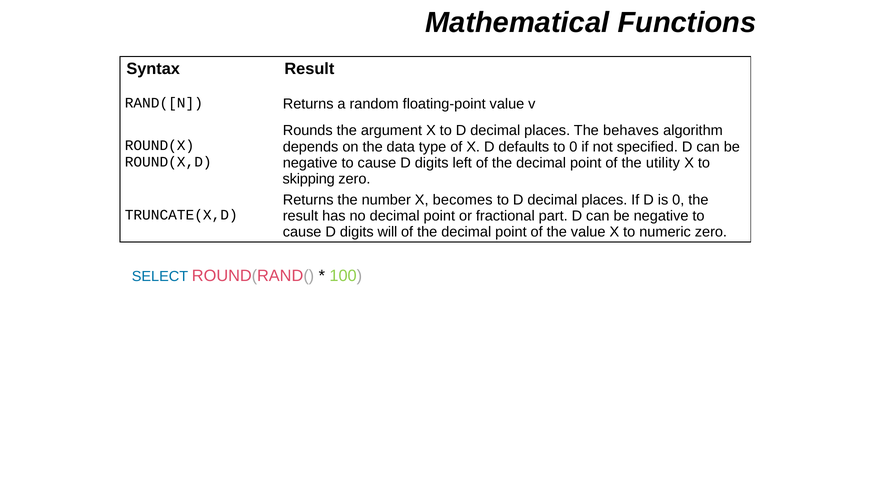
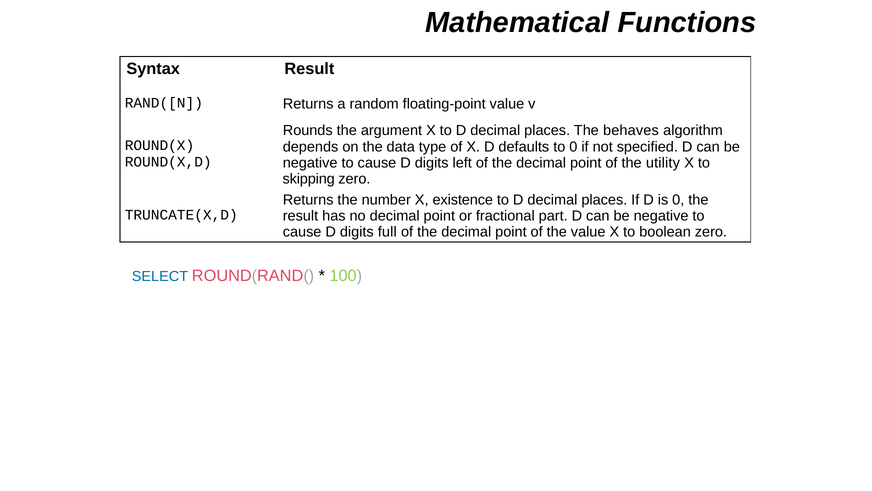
becomes: becomes -> existence
will: will -> full
numeric: numeric -> boolean
